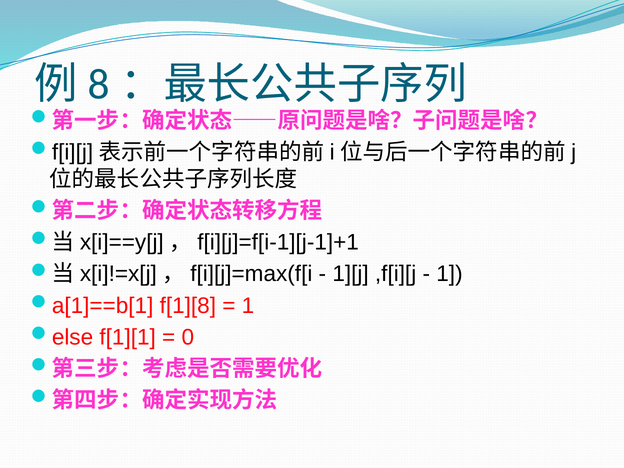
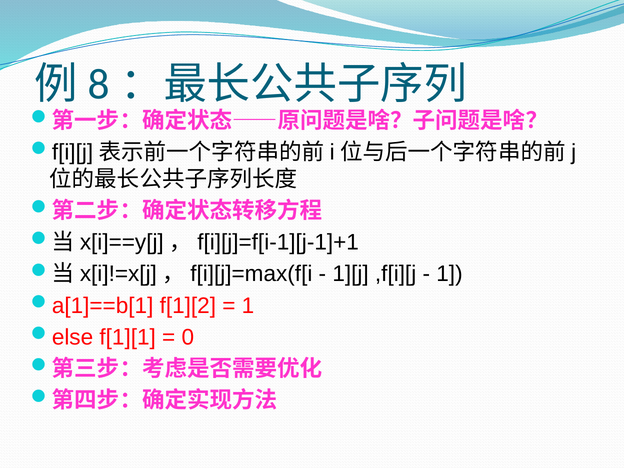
f[1][8: f[1][8 -> f[1][2
